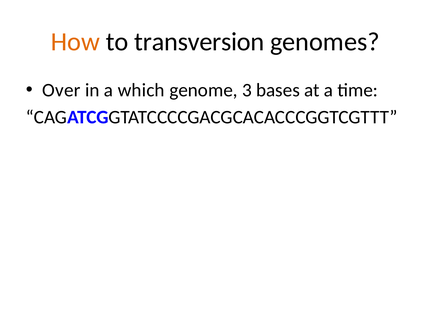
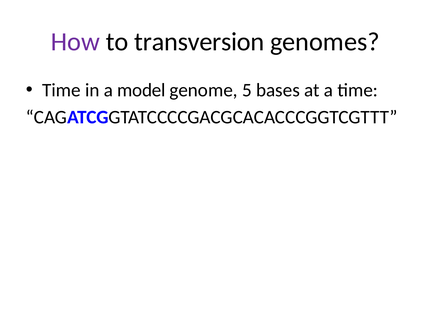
How colour: orange -> purple
Over at (61, 90): Over -> Time
which: which -> model
3: 3 -> 5
